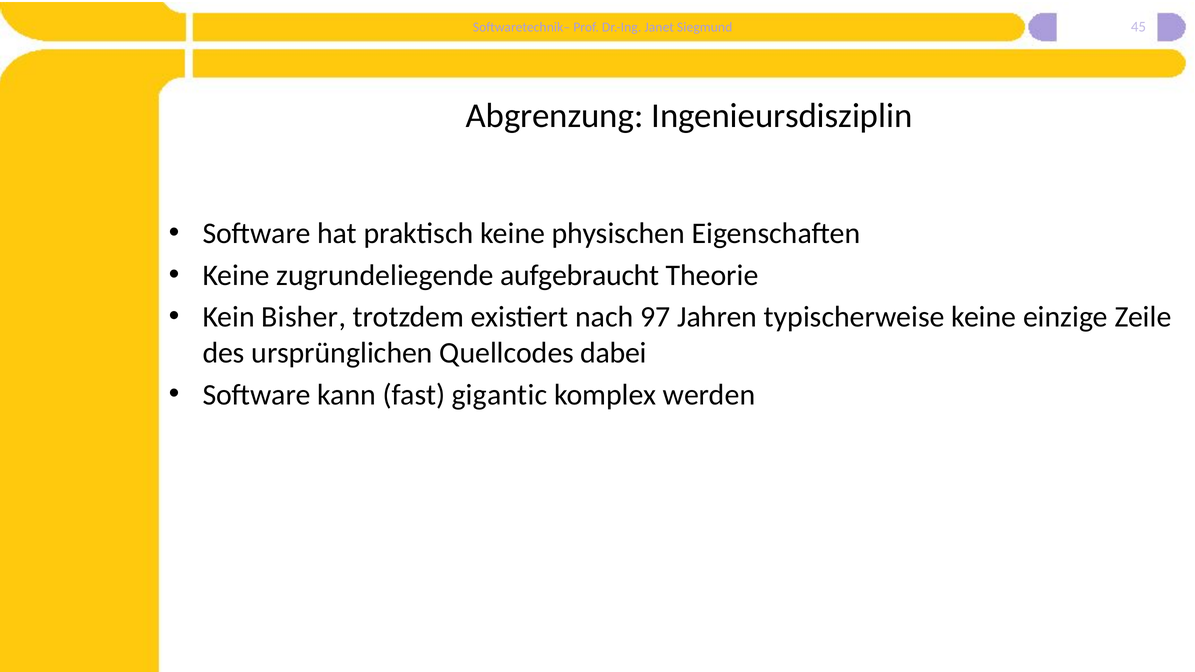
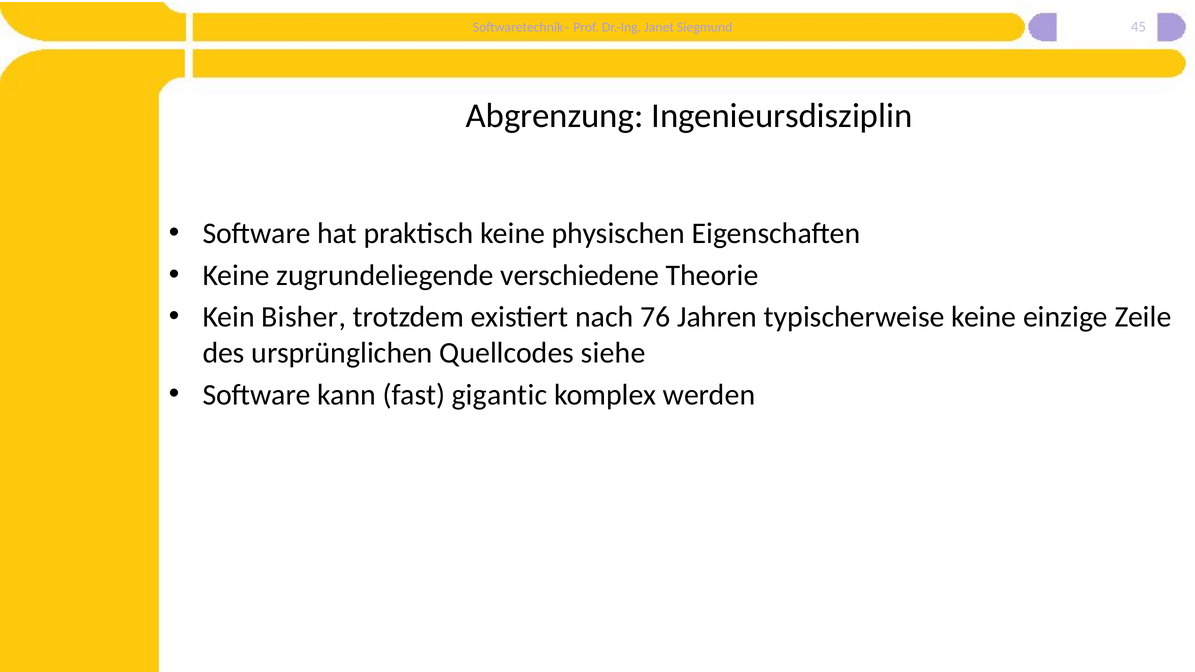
aufgebraucht: aufgebraucht -> verschiedene
97: 97 -> 76
dabei: dabei -> siehe
